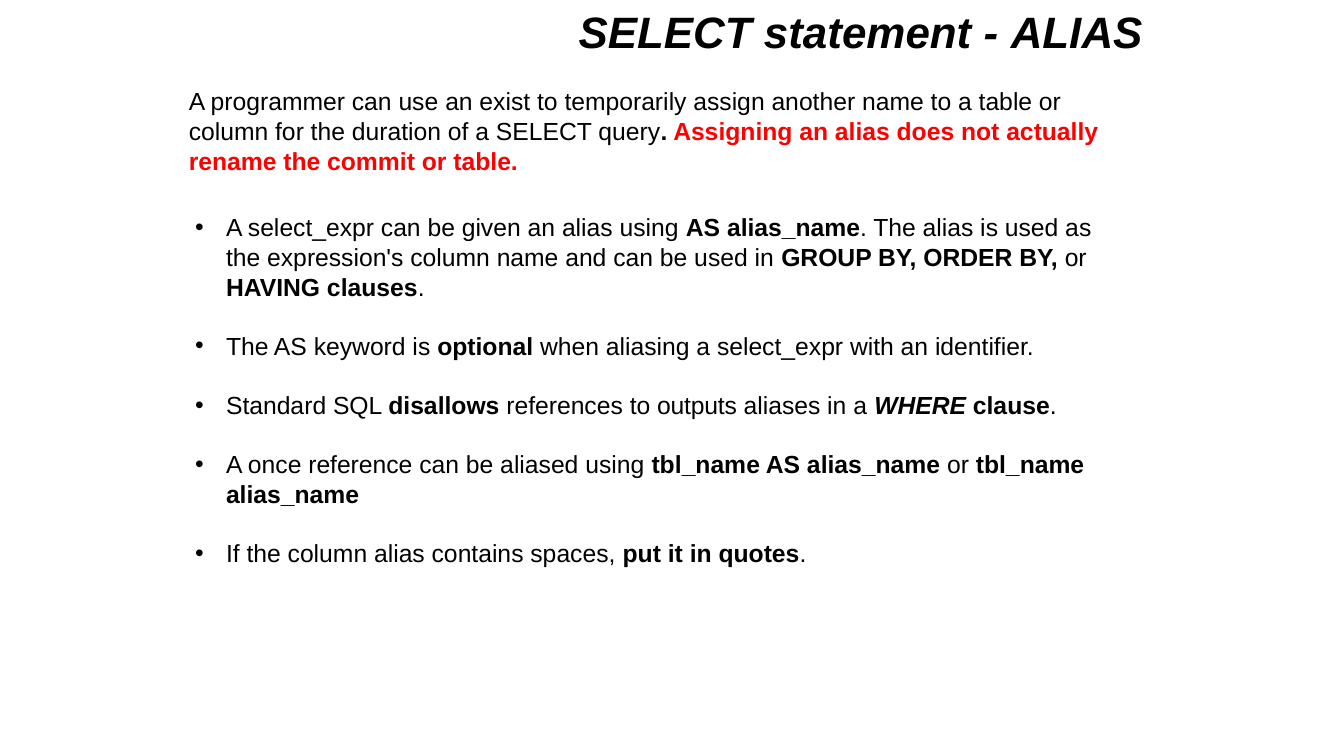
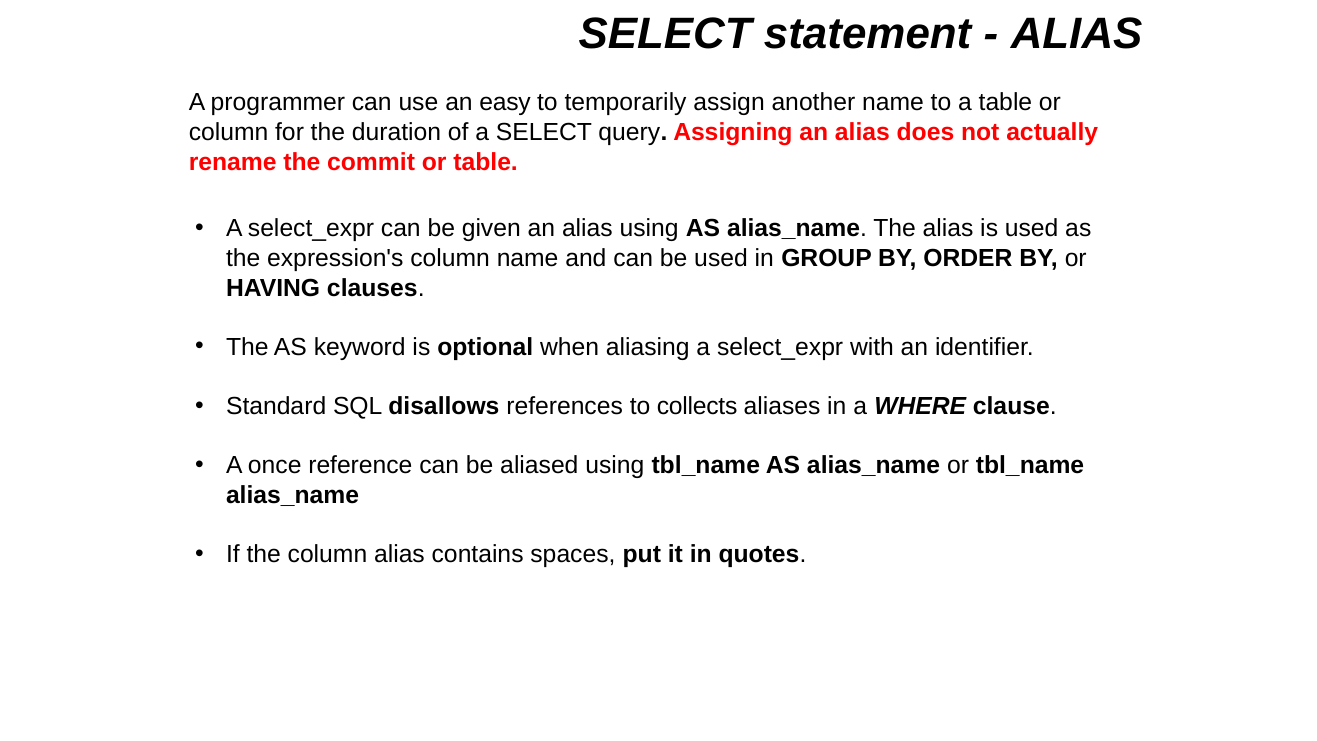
exist: exist -> easy
outputs: outputs -> collects
